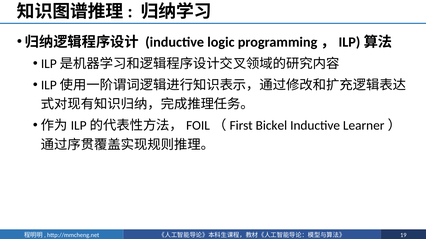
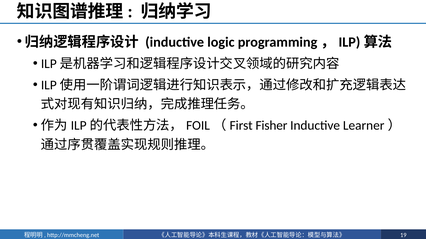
Bickel: Bickel -> Fisher
